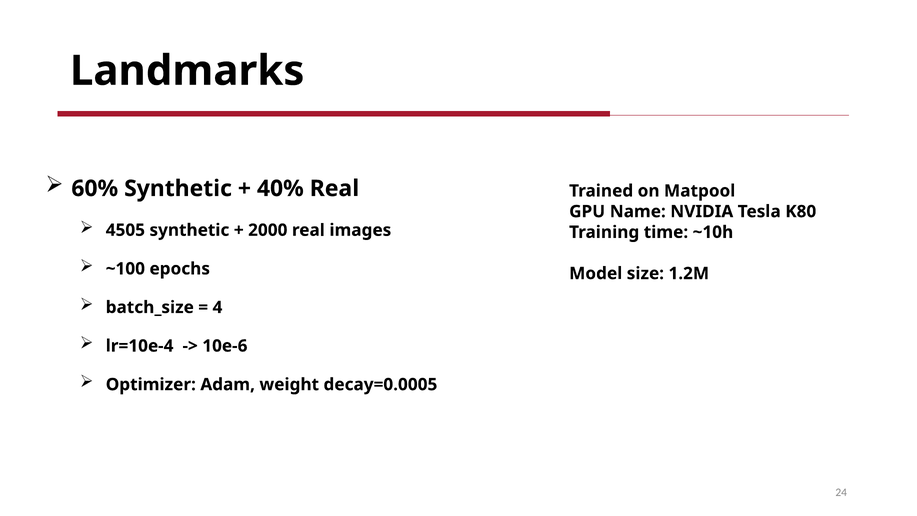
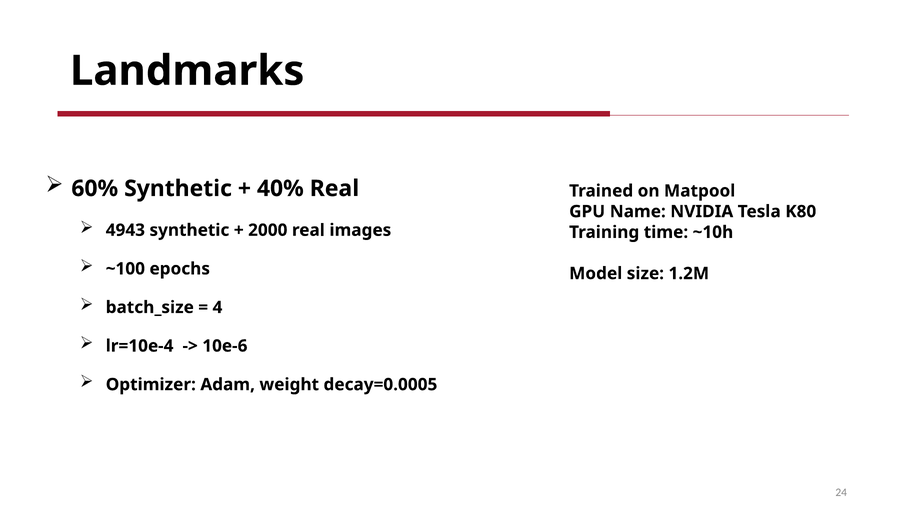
4505: 4505 -> 4943
